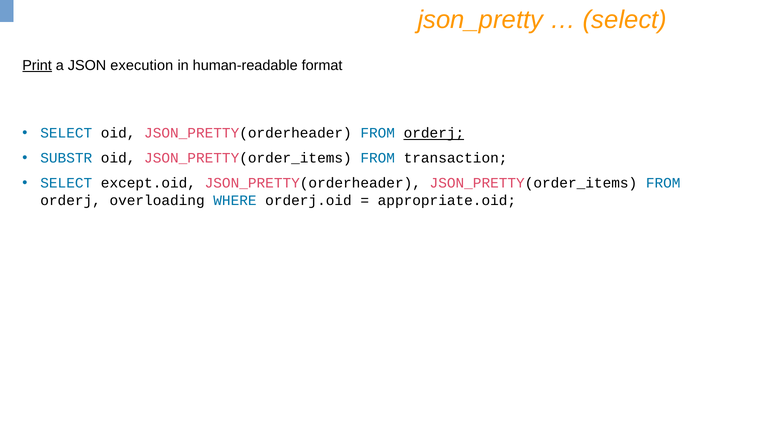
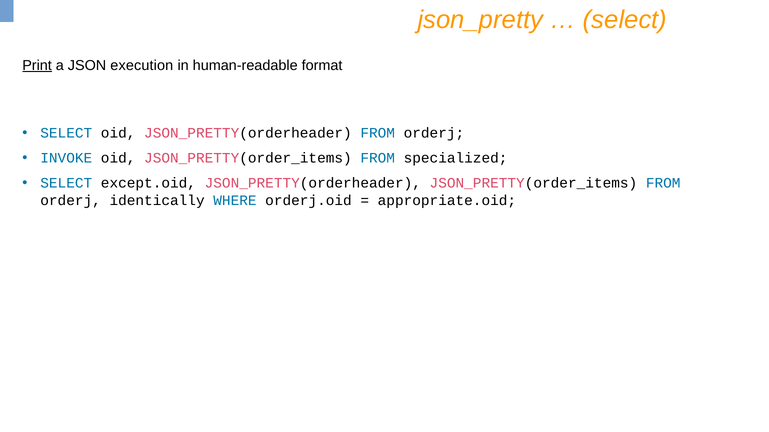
orderj at (434, 133) underline: present -> none
SUBSTR: SUBSTR -> INVOKE
transaction: transaction -> specialized
overloading: overloading -> identically
